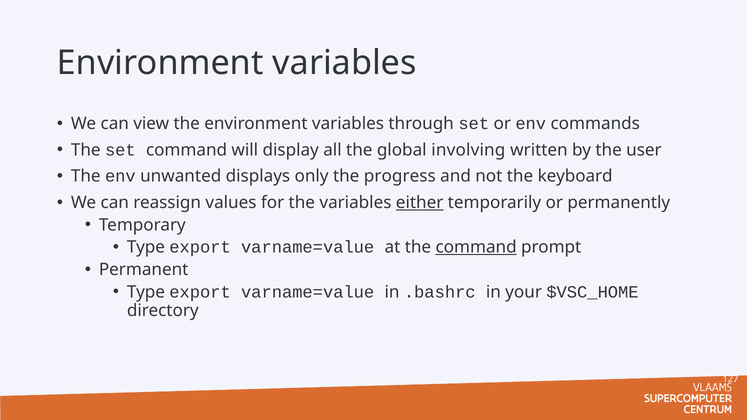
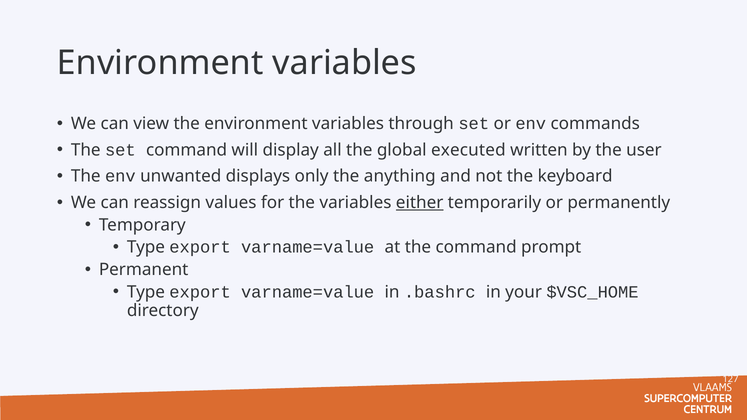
involving: involving -> executed
progress: progress -> anything
command at (476, 247) underline: present -> none
